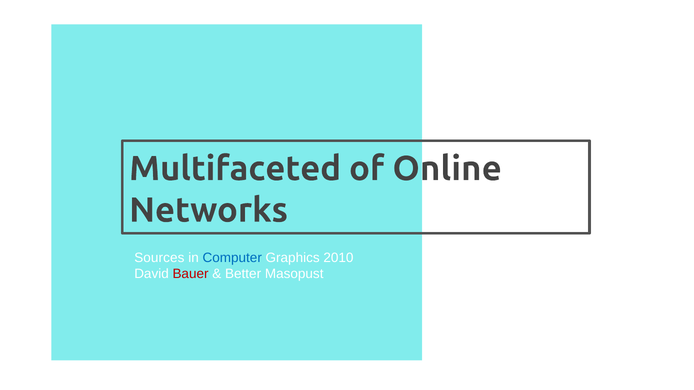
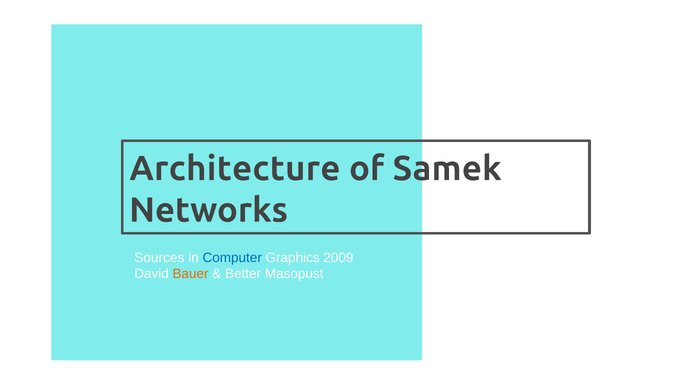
Multifaceted: Multifaceted -> Architecture
Online: Online -> Samek
2010: 2010 -> 2009
Bauer colour: red -> orange
